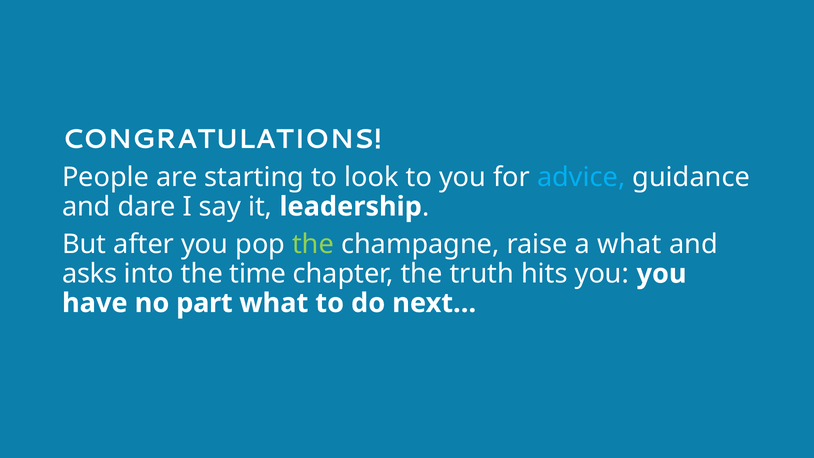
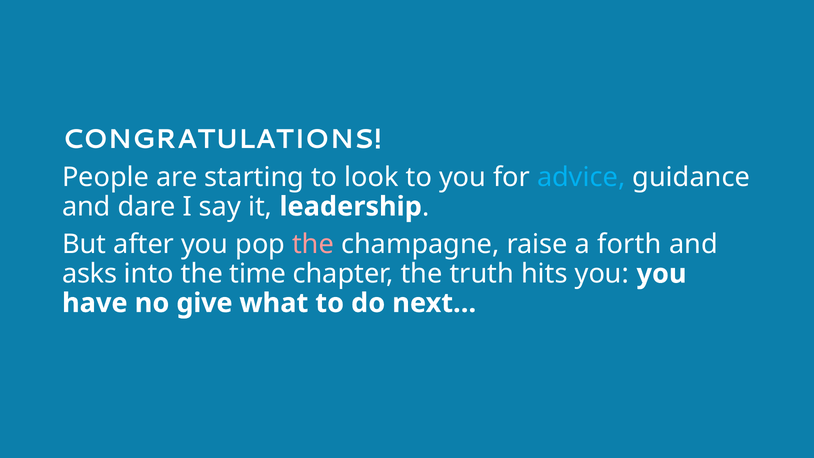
the at (313, 244) colour: light green -> pink
a what: what -> forth
part: part -> give
